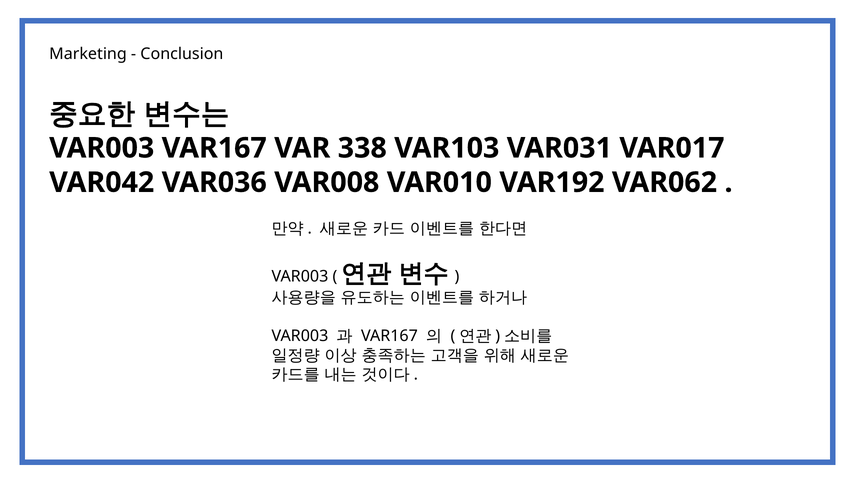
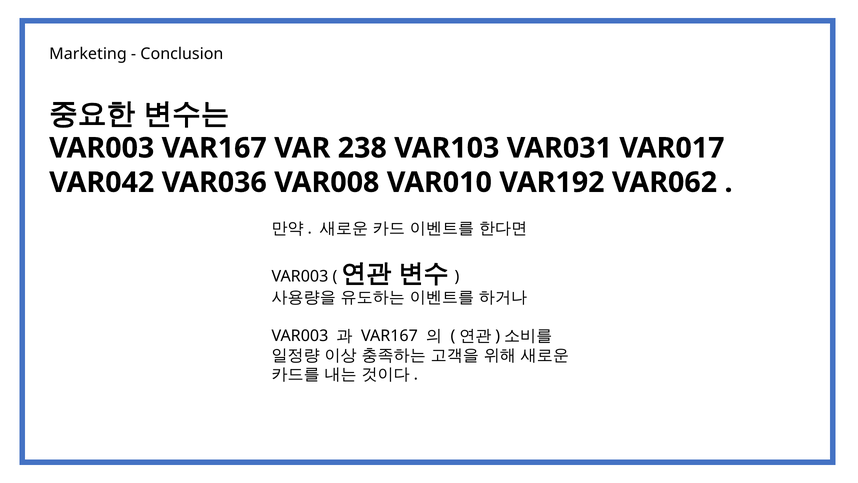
338: 338 -> 238
